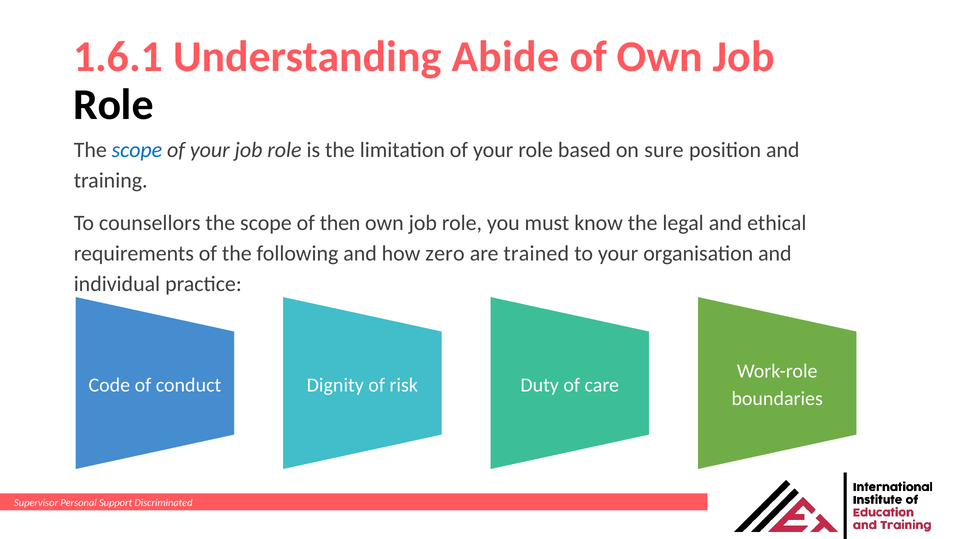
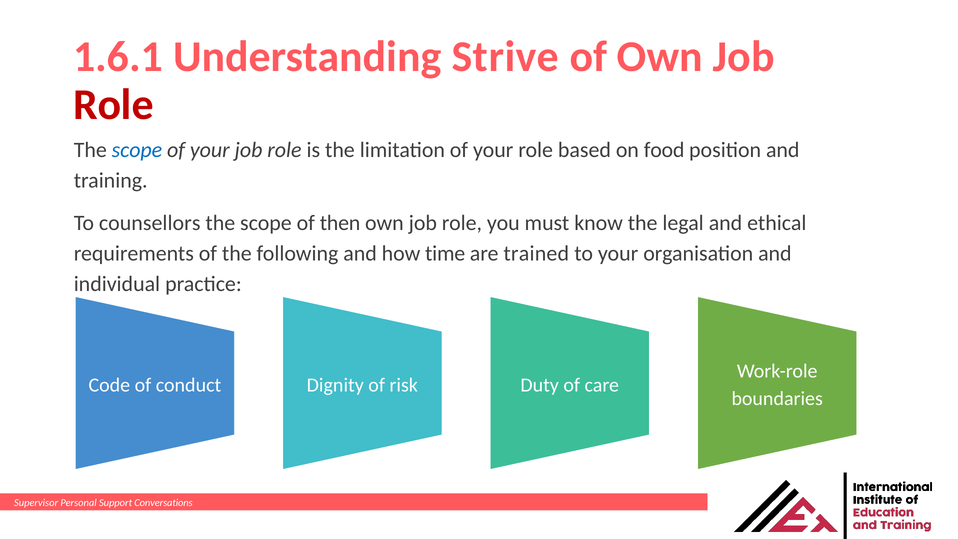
Abide: Abide -> Strive
Role at (113, 105) colour: black -> red
sure: sure -> food
zero: zero -> time
Discriminated: Discriminated -> Conversations
